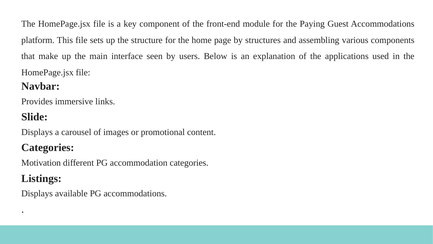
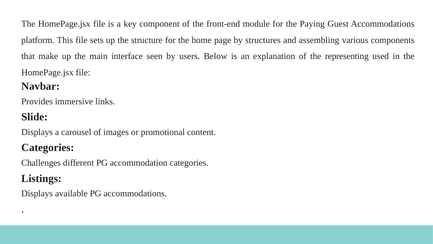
applications: applications -> representing
Motivation: Motivation -> Challenges
